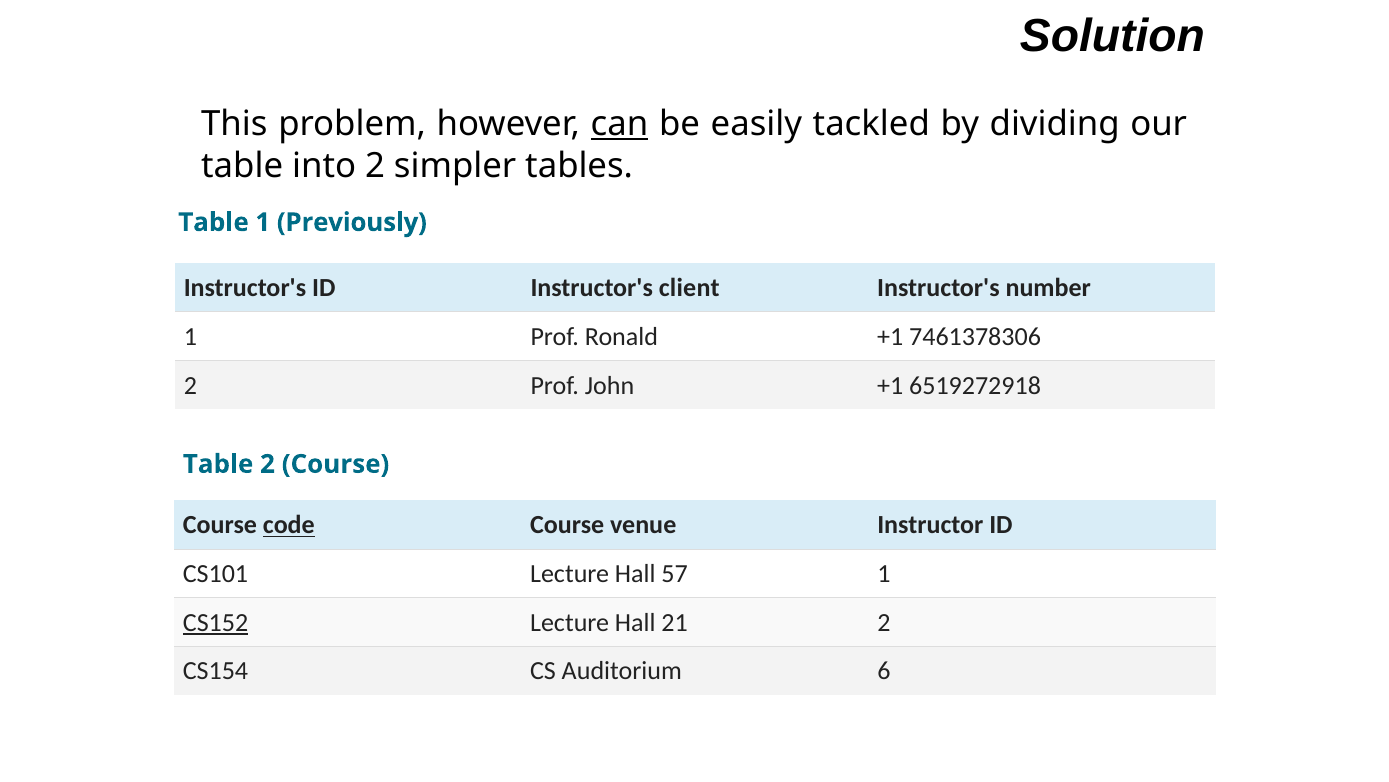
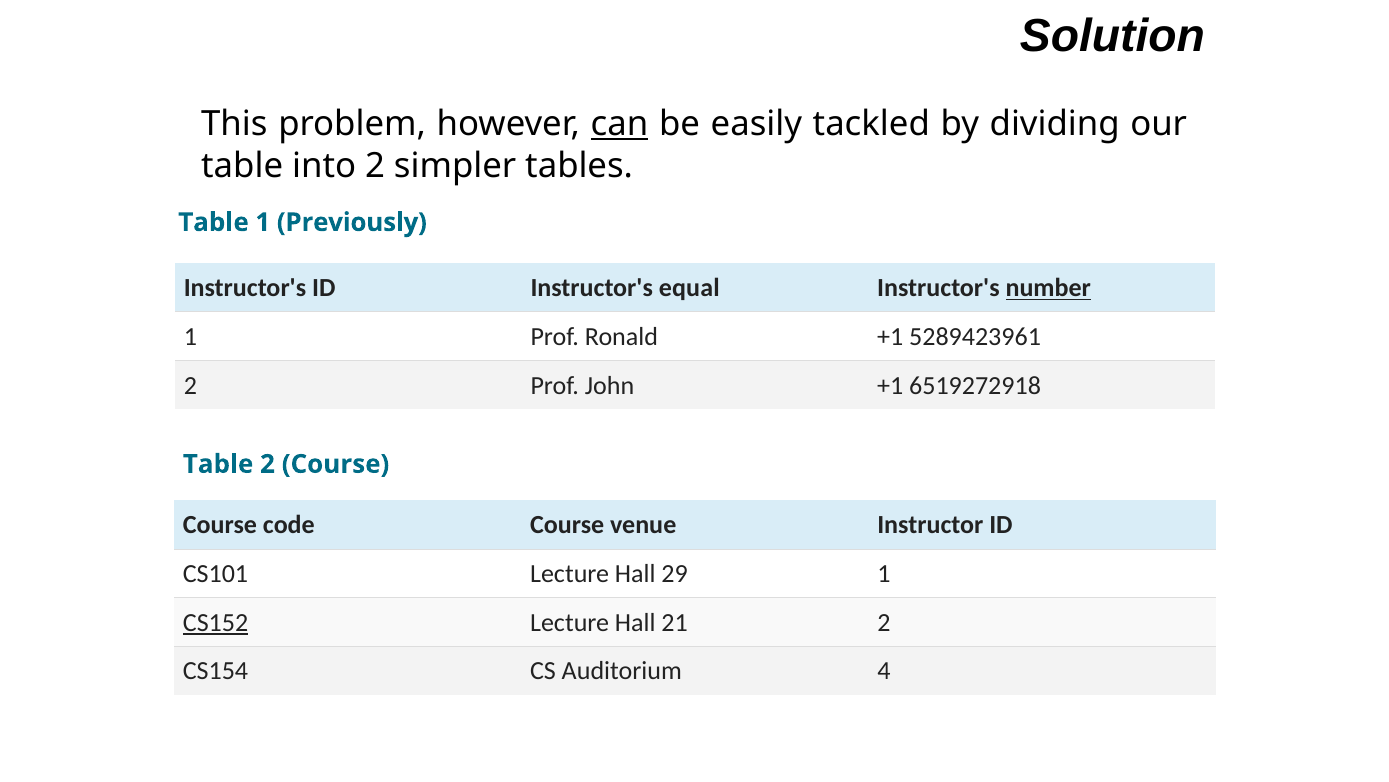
client: client -> equal
number underline: none -> present
7461378306: 7461378306 -> 5289423961
code underline: present -> none
57: 57 -> 29
6: 6 -> 4
